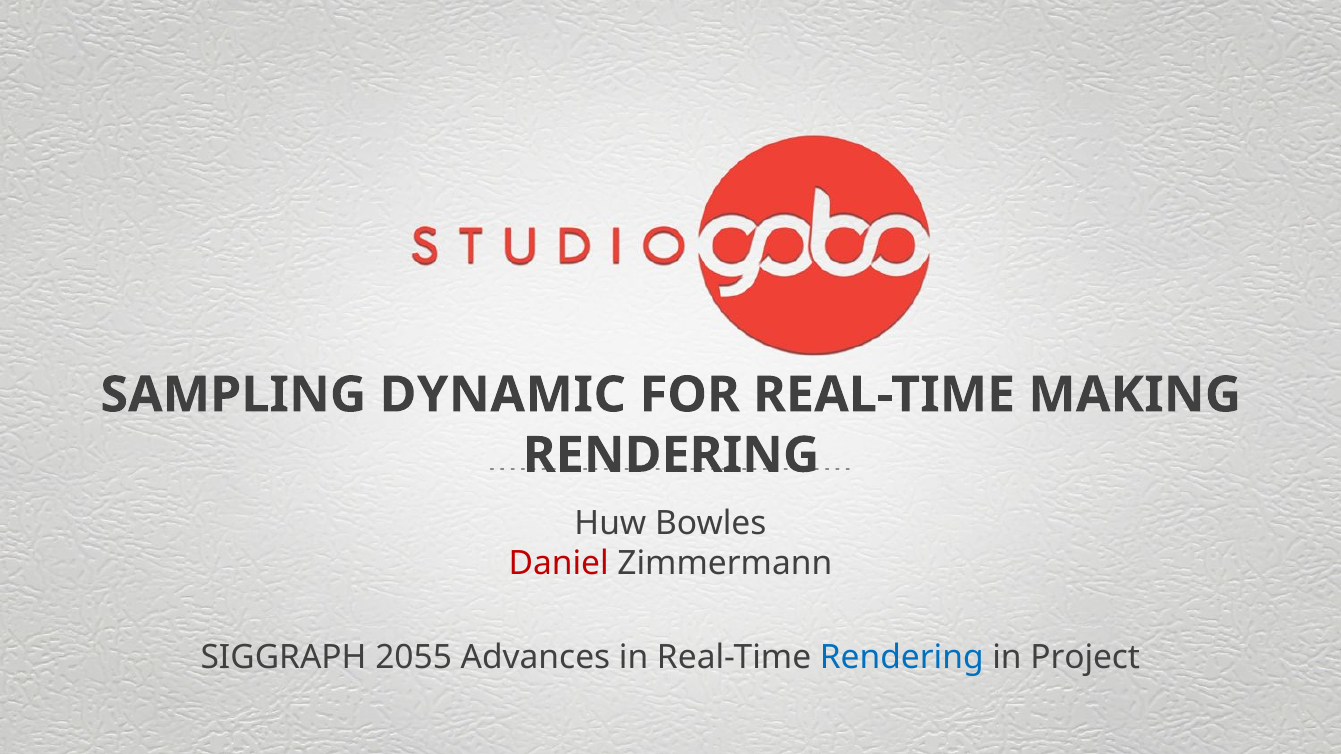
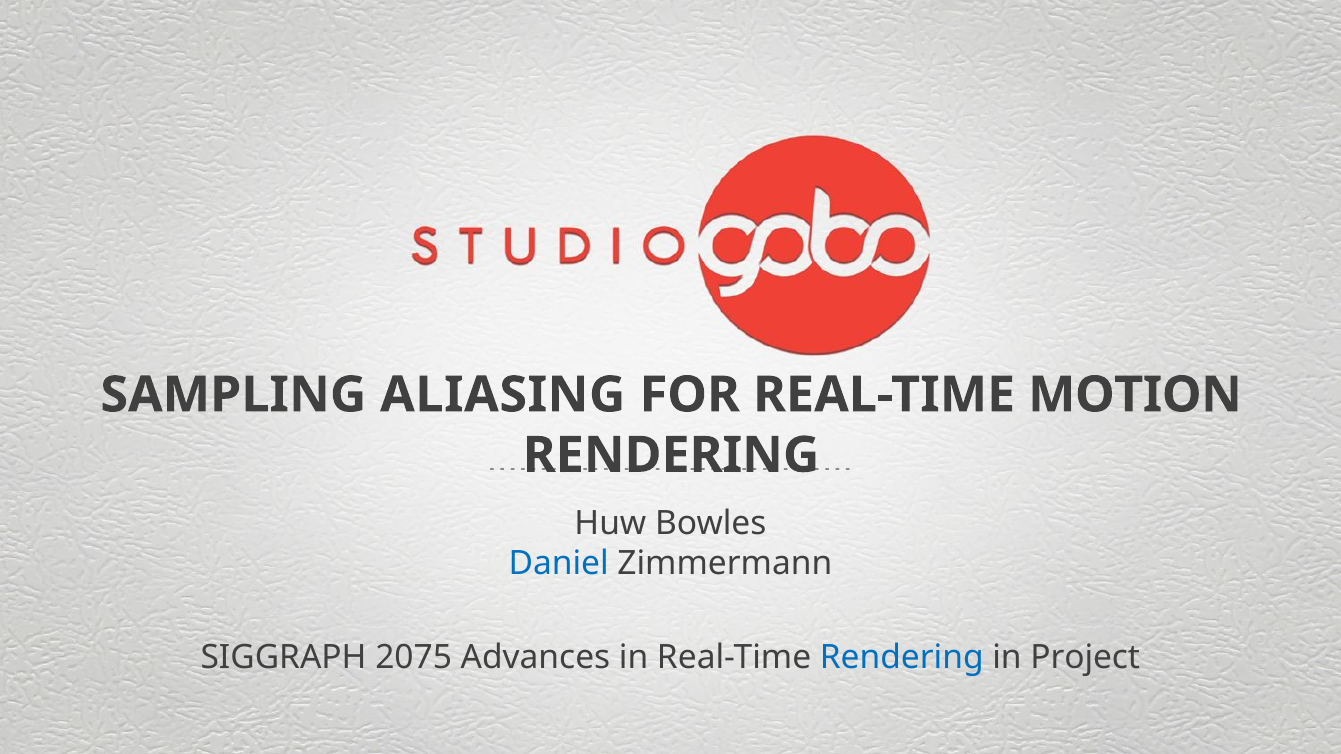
DYNAMIC: DYNAMIC -> ALIASING
MAKING: MAKING -> MOTION
Daniel colour: red -> blue
2055: 2055 -> 2075
